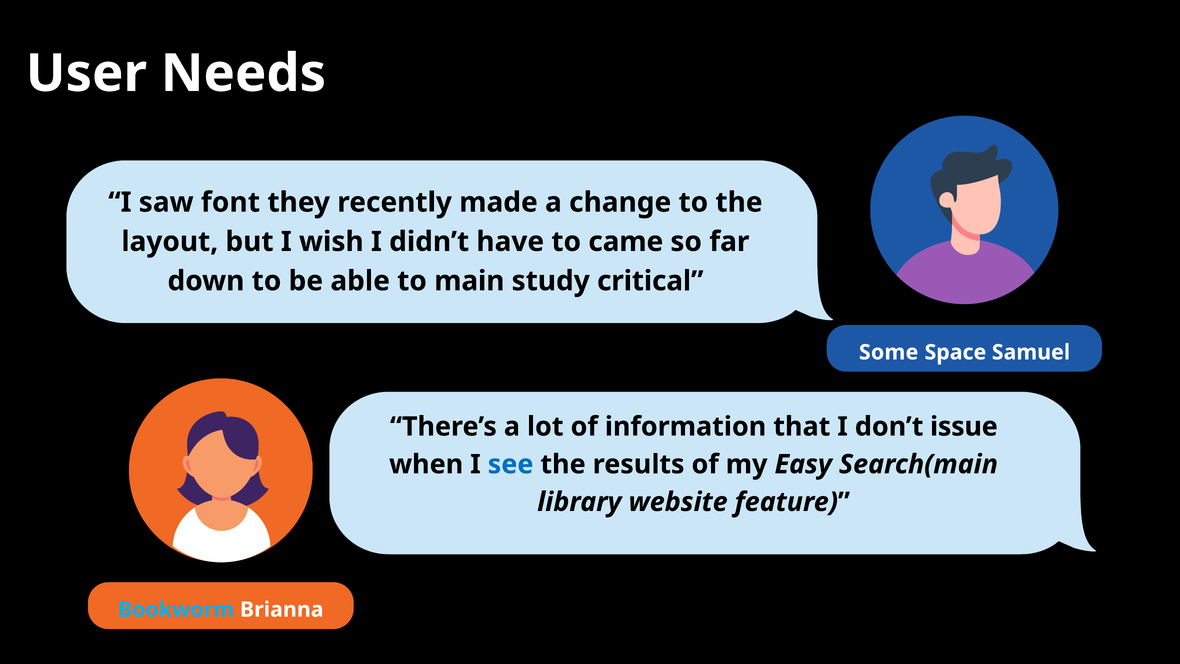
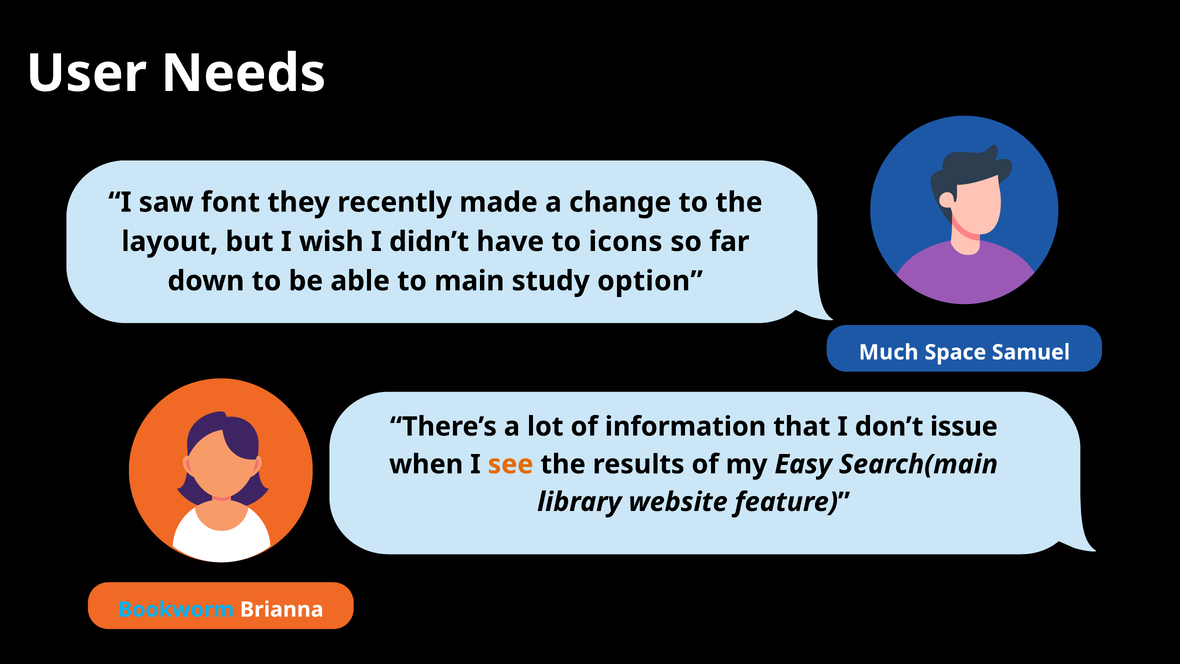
came: came -> icons
critical: critical -> option
Some: Some -> Much
see colour: blue -> orange
